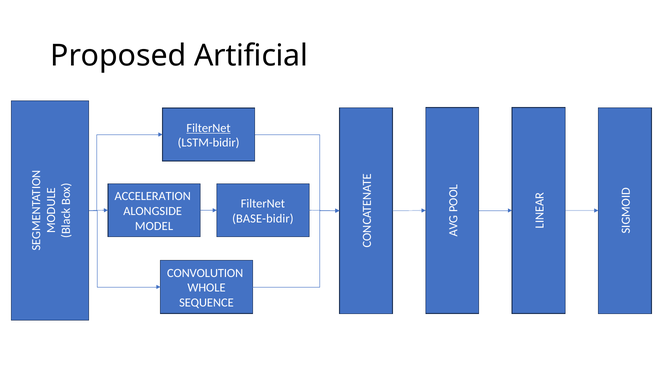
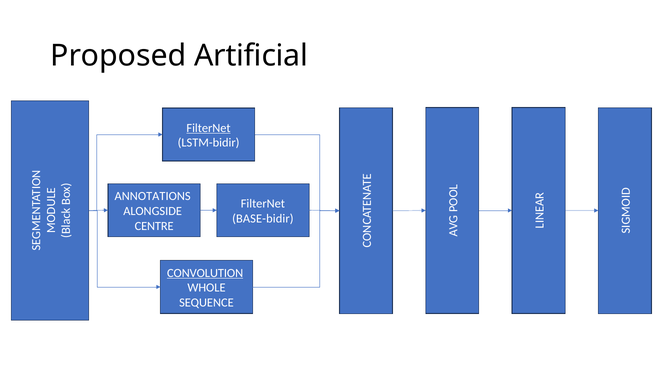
ACCELERATION: ACCELERATION -> ANNOTATIONS
MODEL: MODEL -> CENTRE
CONVOLUTION underline: none -> present
